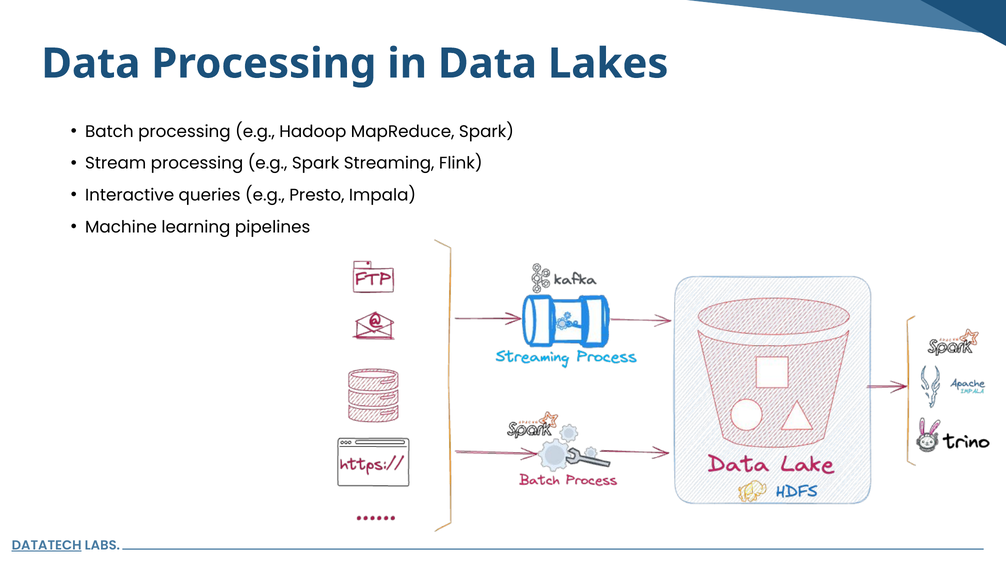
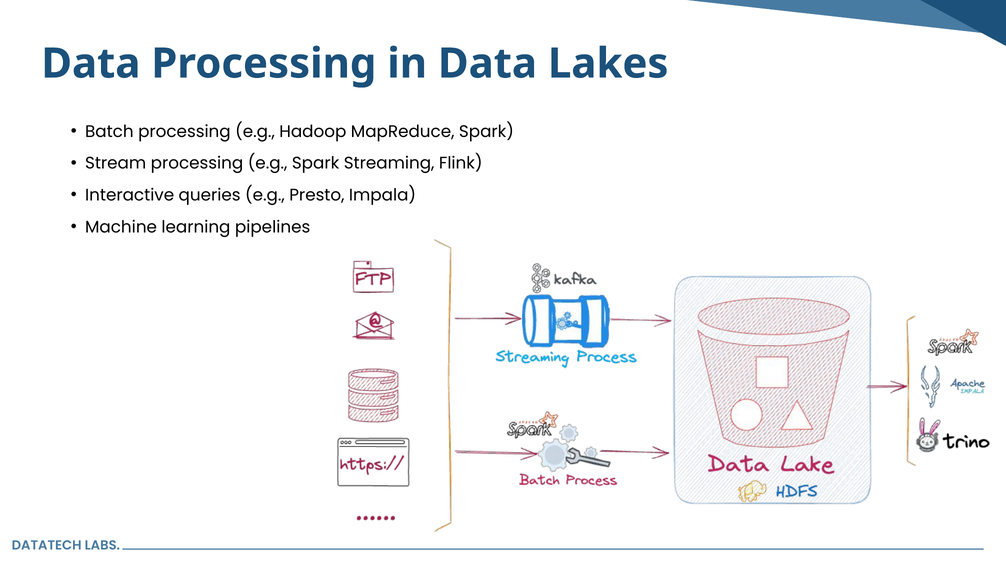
DATATECH underline: present -> none
